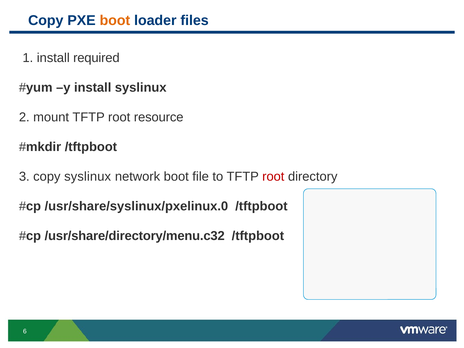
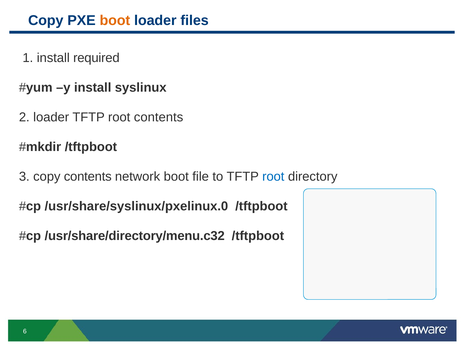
2 mount: mount -> loader
root resource: resource -> contents
copy syslinux: syslinux -> contents
root at (273, 176) colour: red -> blue
